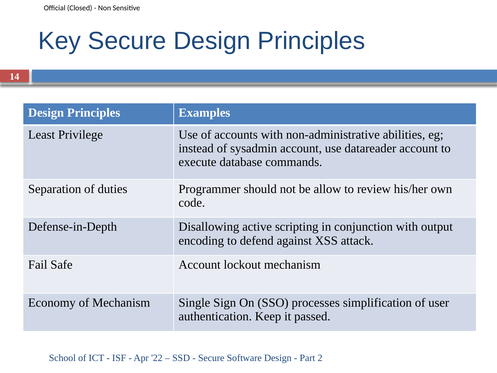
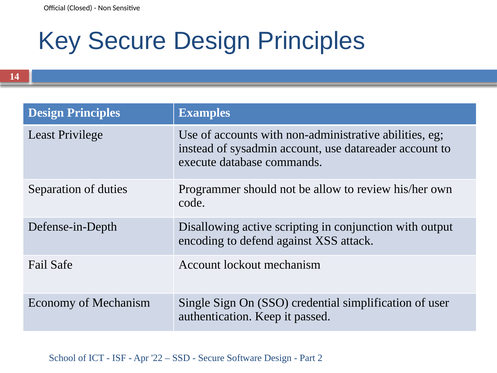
processes: processes -> credential
